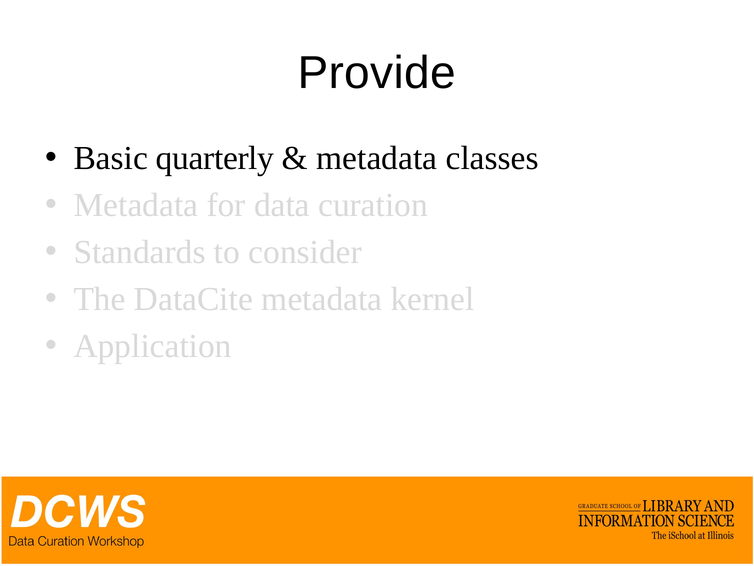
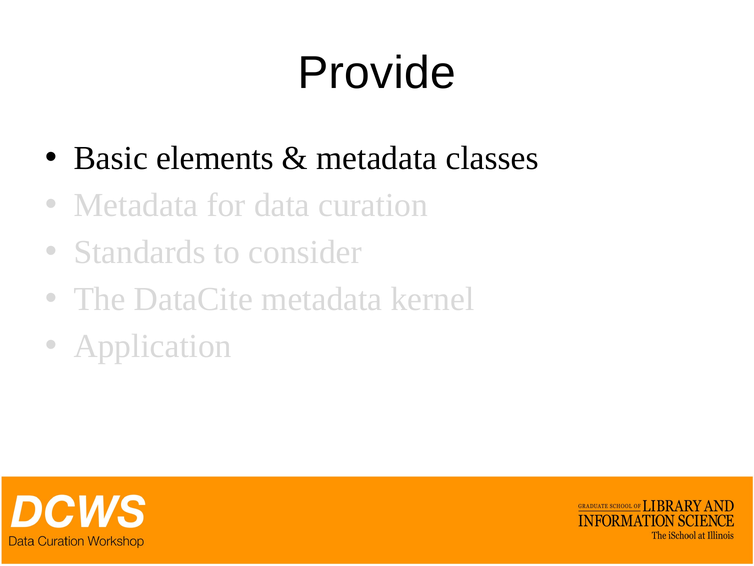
quarterly: quarterly -> elements
